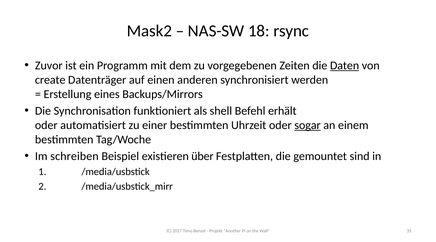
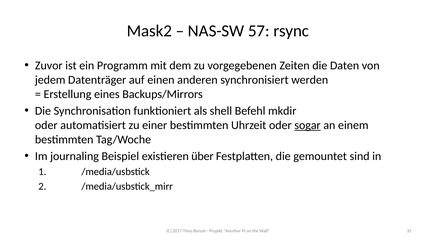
18: 18 -> 57
Daten underline: present -> none
create: create -> jedem
erhält: erhält -> mkdir
schreiben: schreiben -> journaling
